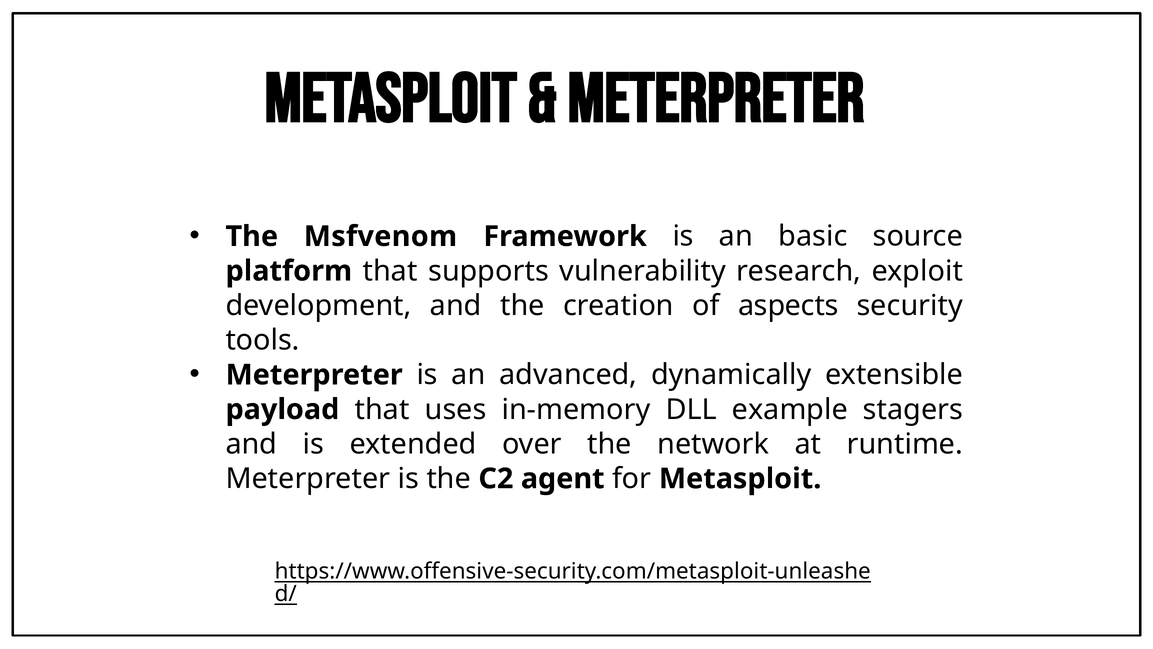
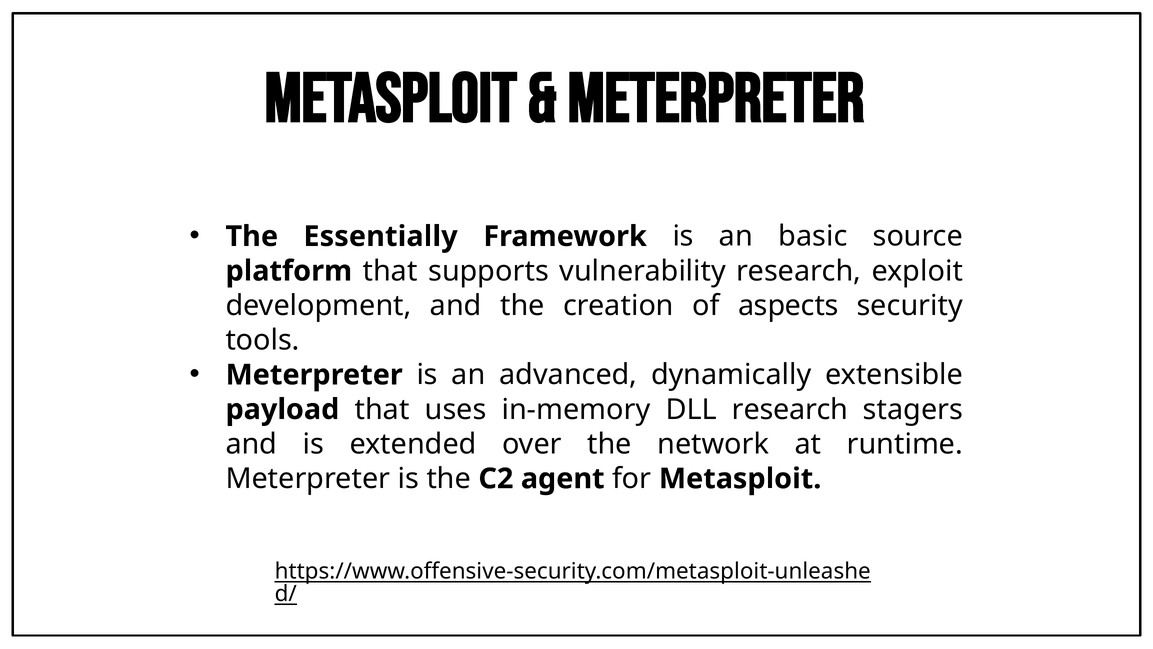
Msfvenom: Msfvenom -> Essentially
DLL example: example -> research
